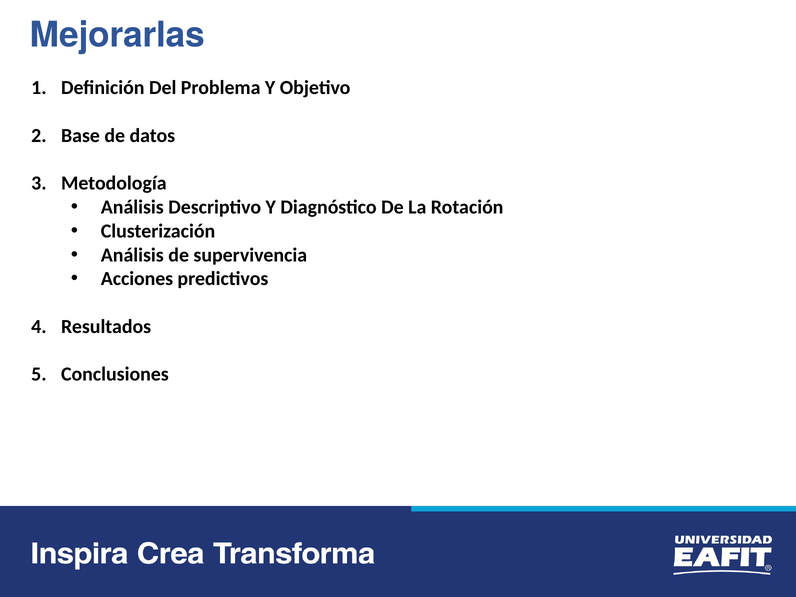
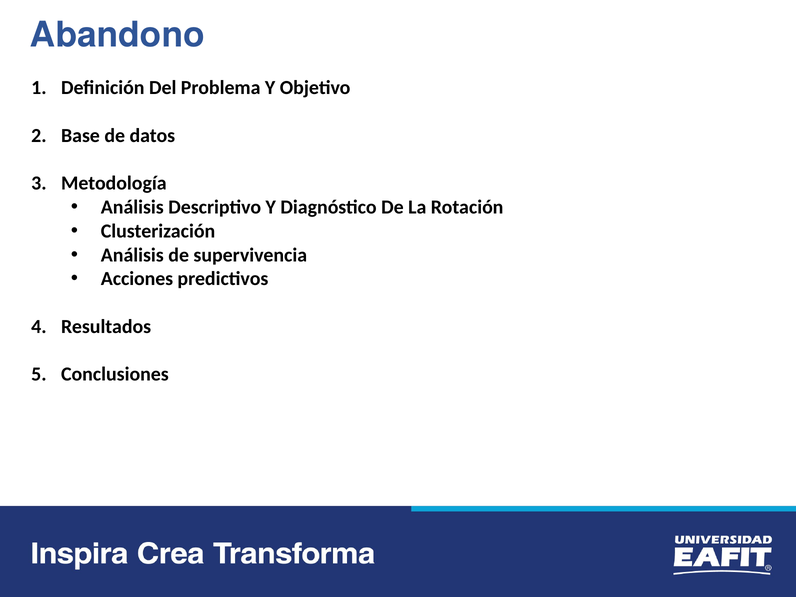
Mejorarlas: Mejorarlas -> Abandono
